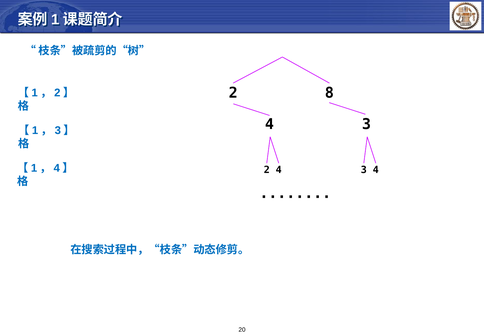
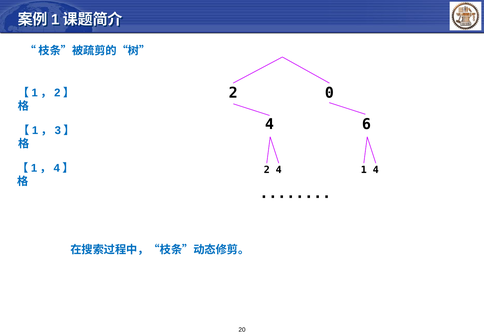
8: 8 -> 0
3 at (366, 124): 3 -> 6
2 4 3: 3 -> 1
